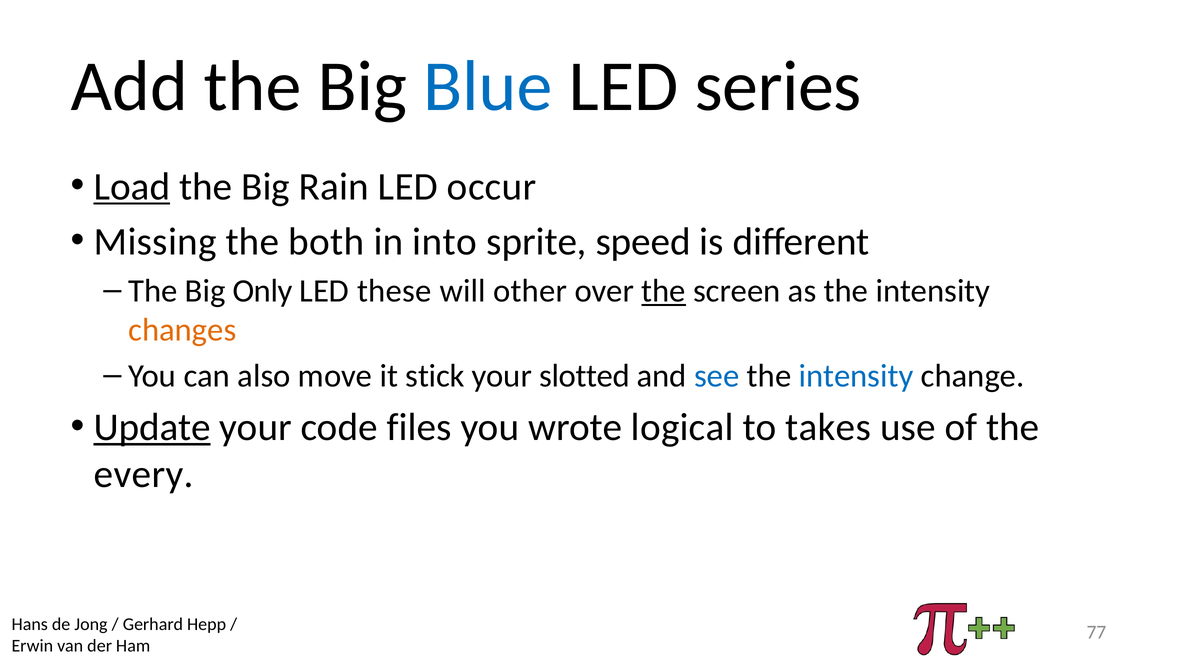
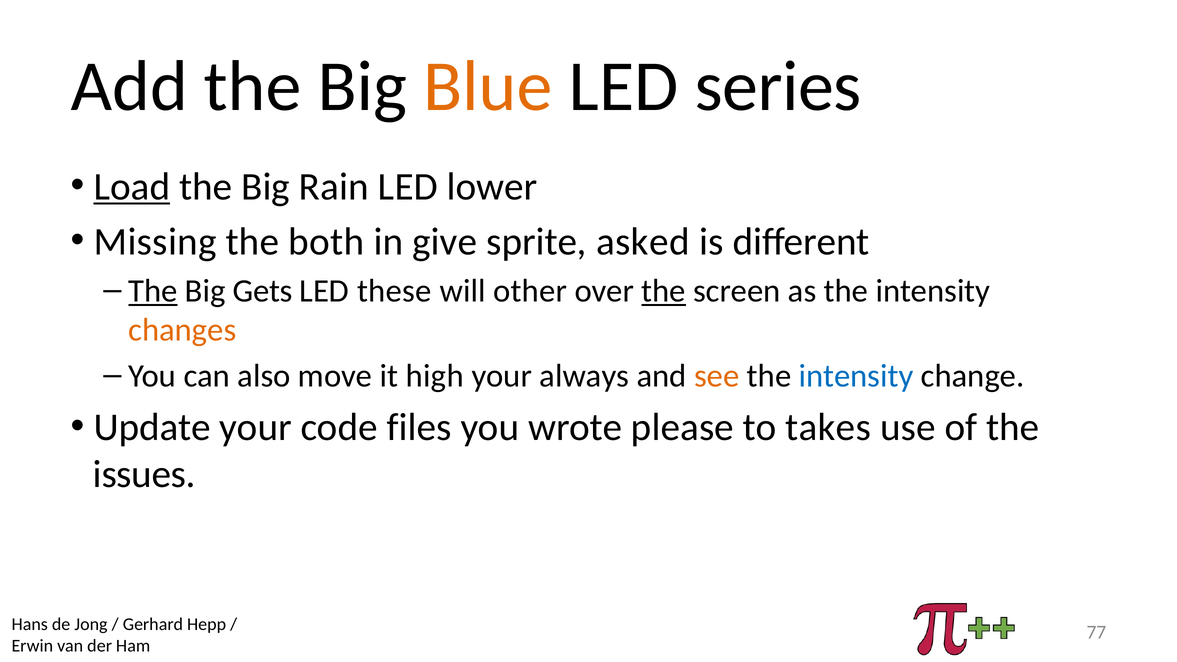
Blue colour: blue -> orange
occur: occur -> lower
into: into -> give
speed: speed -> asked
The at (153, 291) underline: none -> present
Only: Only -> Gets
stick: stick -> high
slotted: slotted -> always
see colour: blue -> orange
Update underline: present -> none
logical: logical -> please
every: every -> issues
